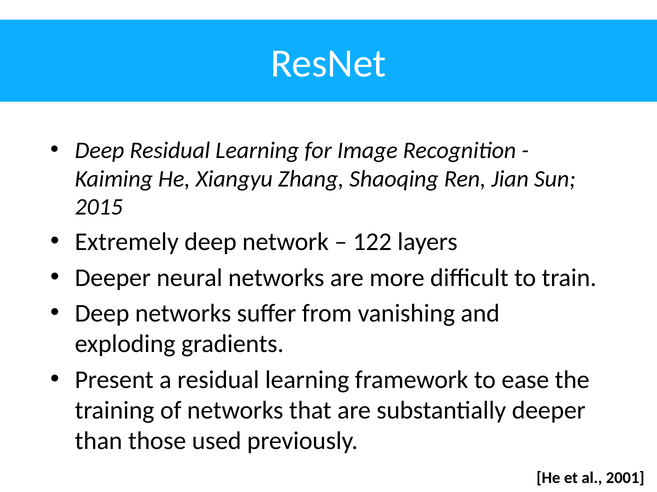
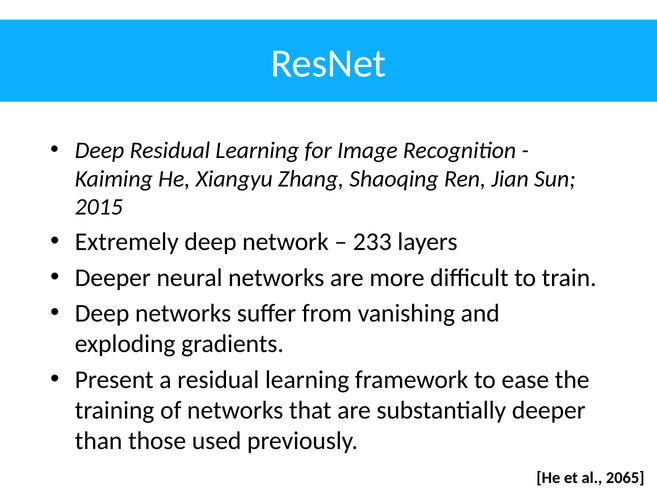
122: 122 -> 233
2001: 2001 -> 2065
